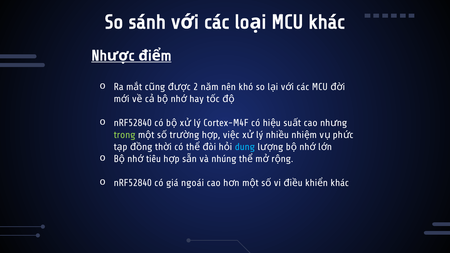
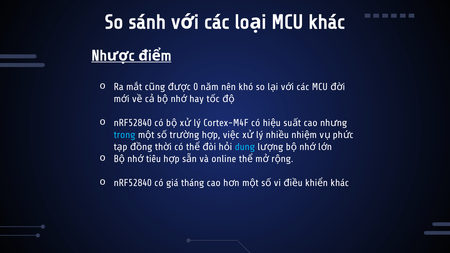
2: 2 -> 0
trong colour: light green -> light blue
nhúng: nhúng -> online
ngoái: ngoái -> tháng
